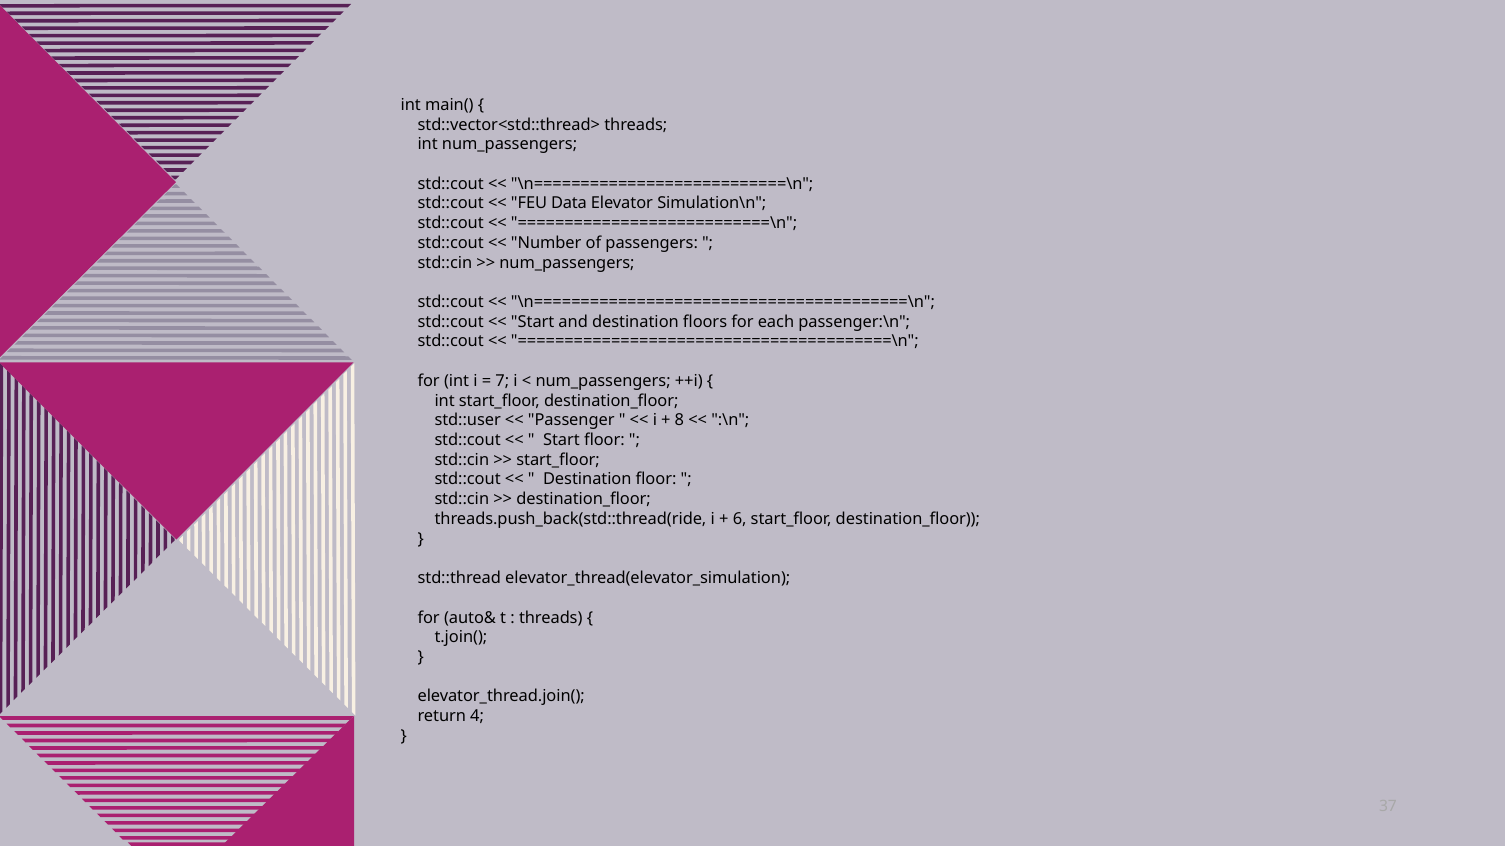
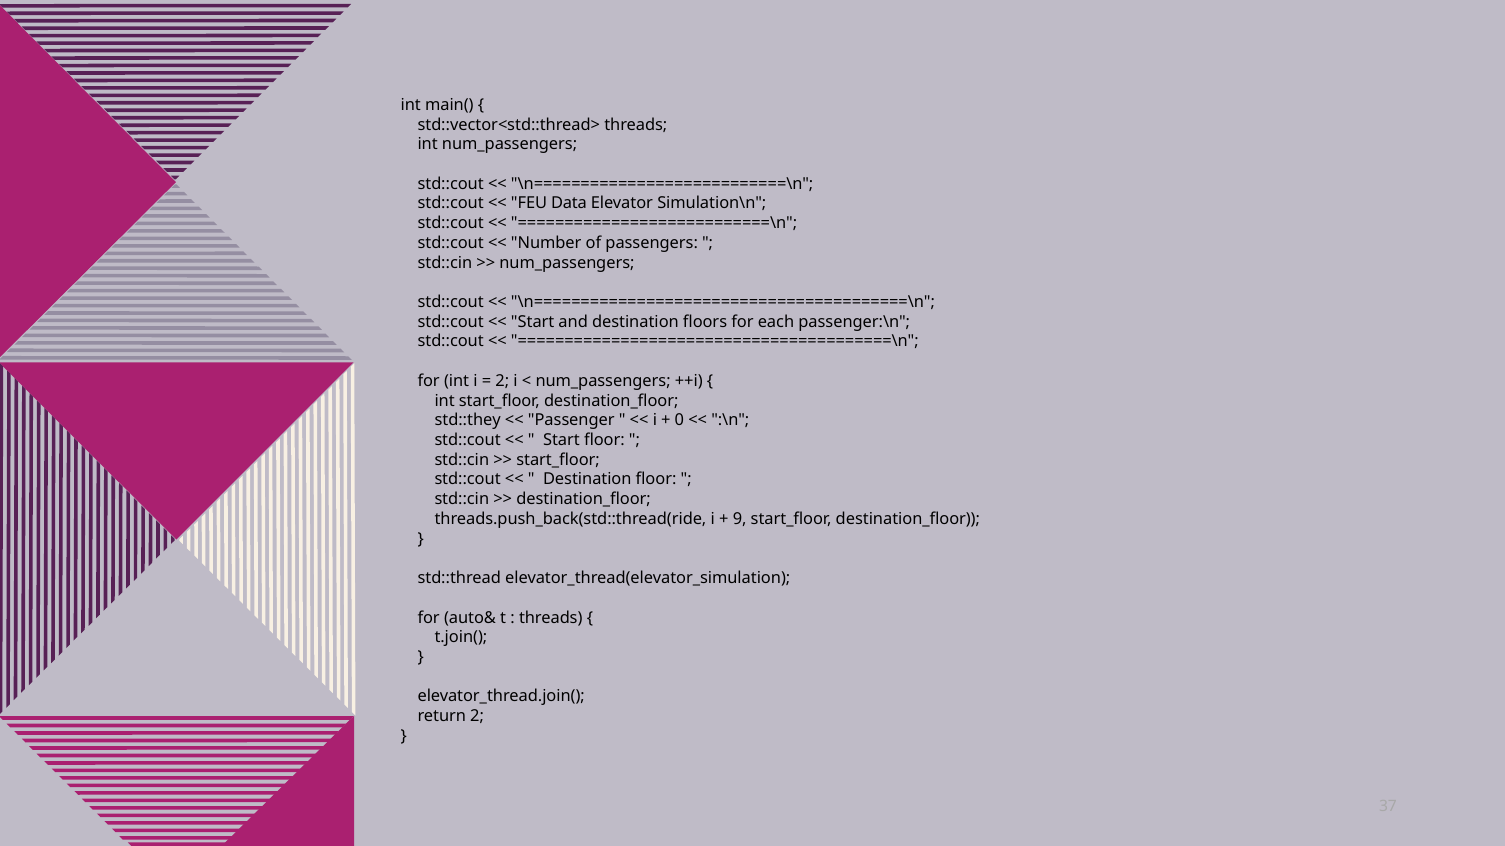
7 at (502, 381): 7 -> 2
std::user: std::user -> std::they
8: 8 -> 0
6: 6 -> 9
return 4: 4 -> 2
